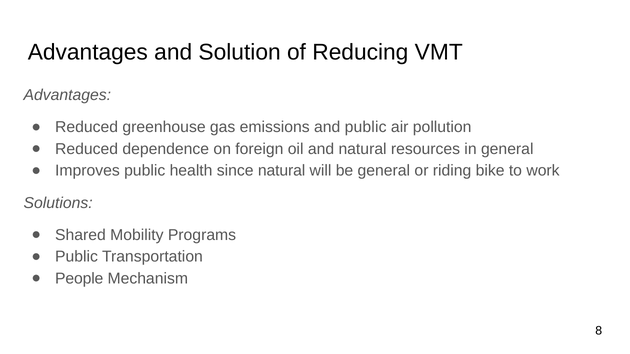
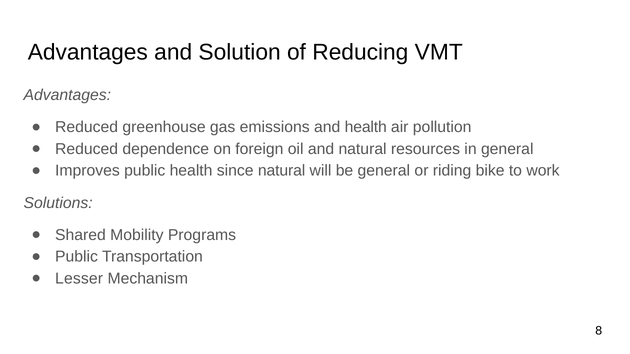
and public: public -> health
People: People -> Lesser
